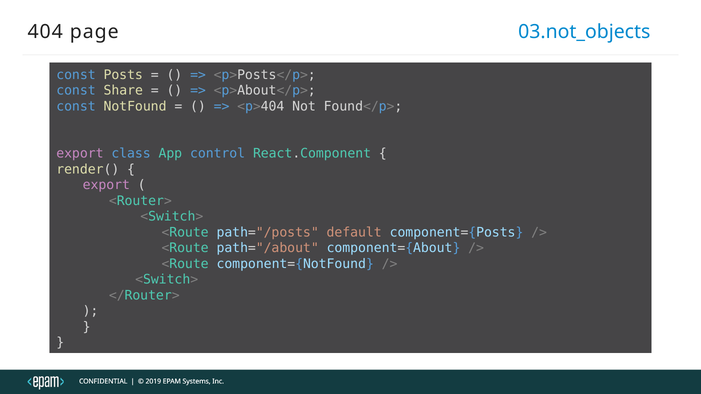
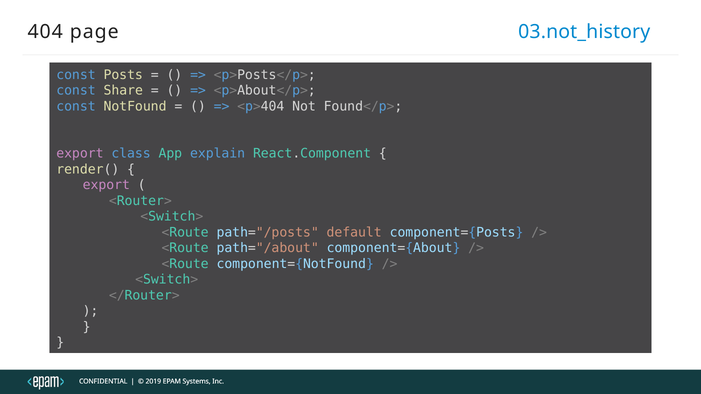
03.not_objects: 03.not_objects -> 03.not_history
control: control -> explain
